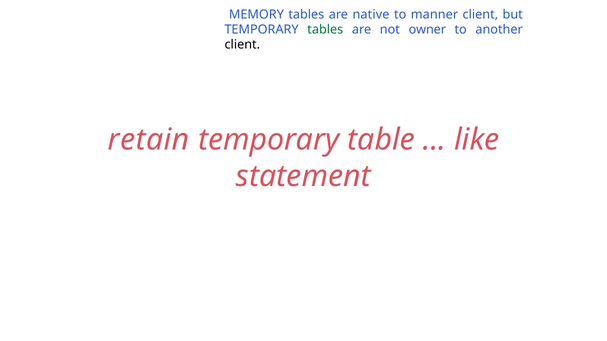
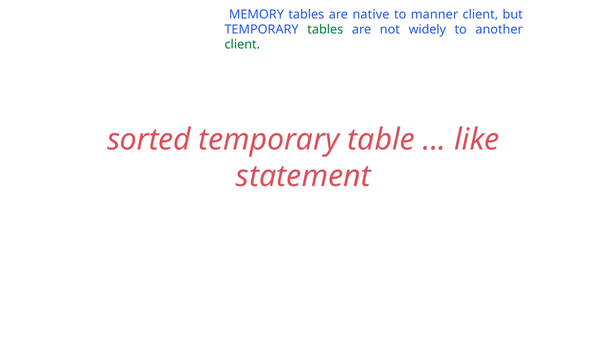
owner: owner -> widely
client at (242, 45) colour: black -> green
retain: retain -> sorted
